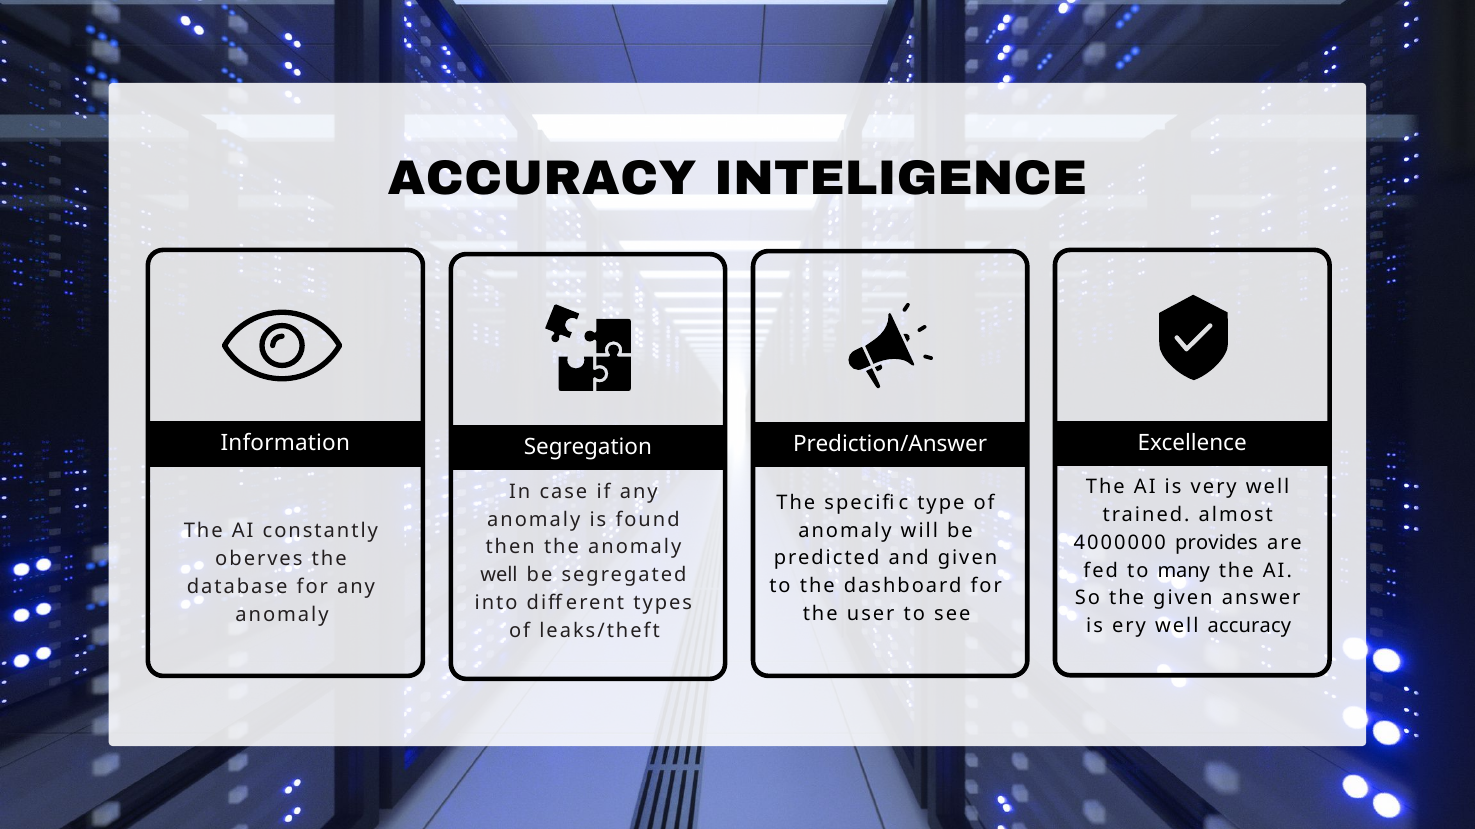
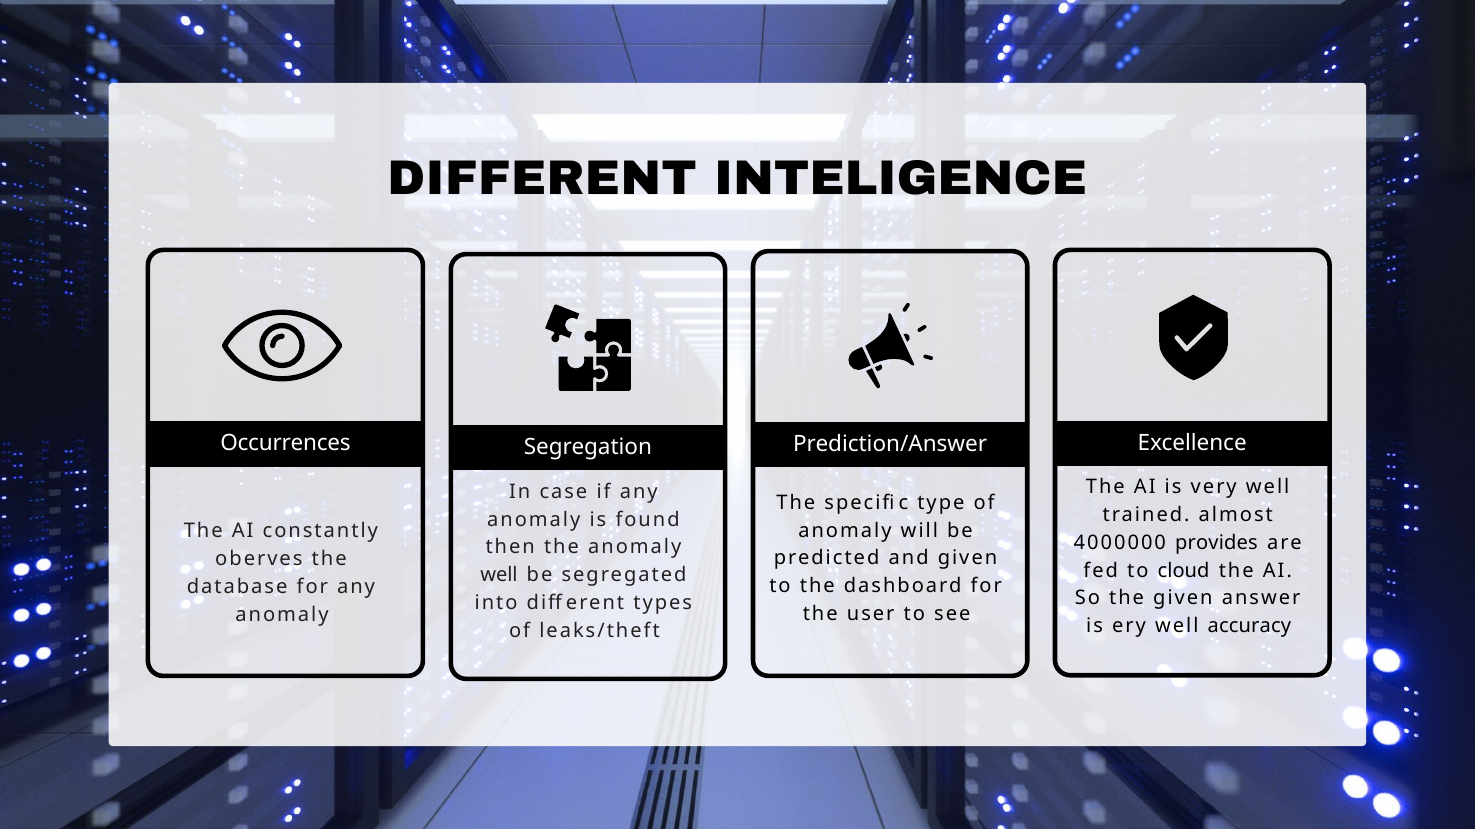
ACCURACY at (542, 179): ACCURACY -> DIFFERENT
Information: Information -> Occurrences
many: many -> cloud
